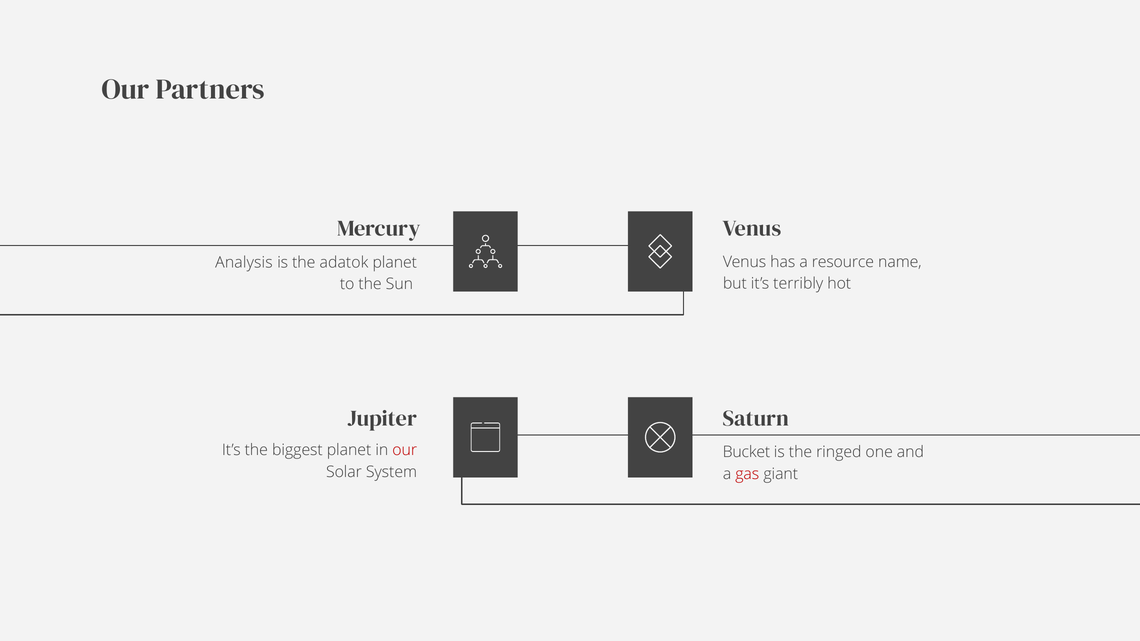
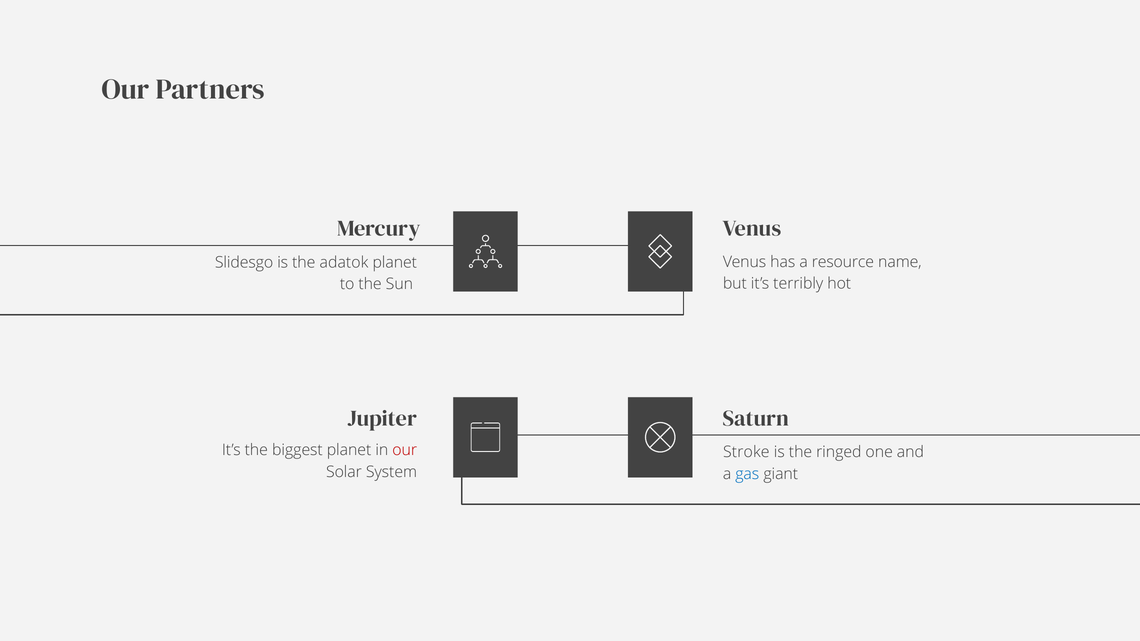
Analysis: Analysis -> Slidesgo
Bucket: Bucket -> Stroke
gas colour: red -> blue
